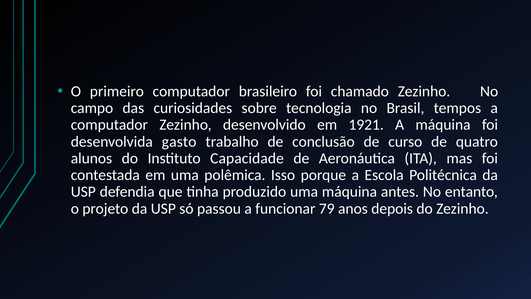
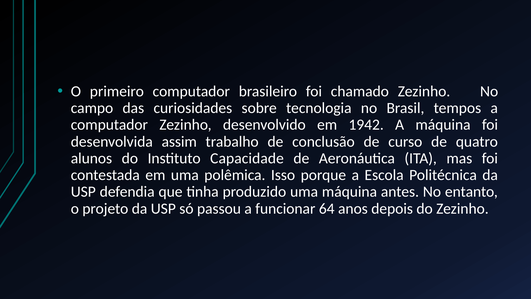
1921: 1921 -> 1942
gasto: gasto -> assim
79: 79 -> 64
